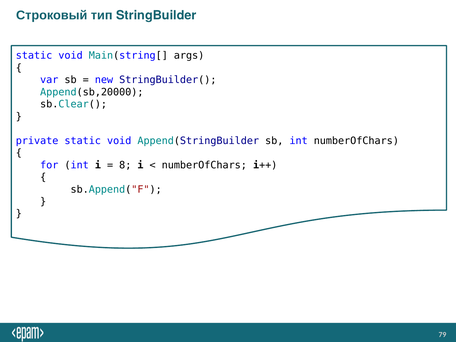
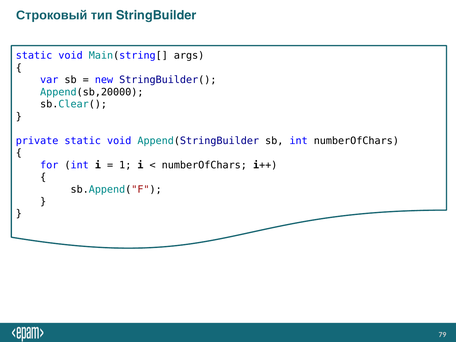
8: 8 -> 1
